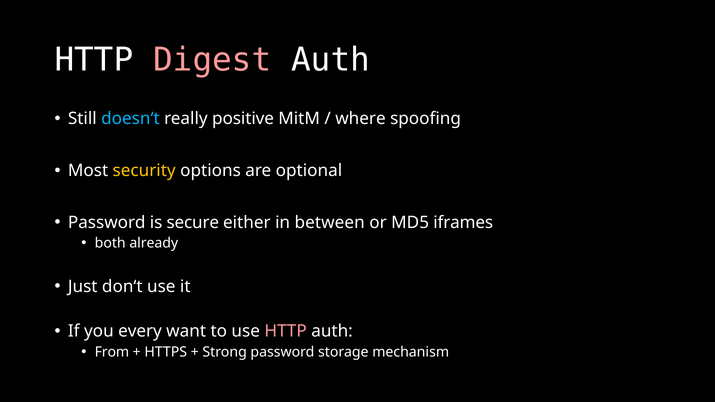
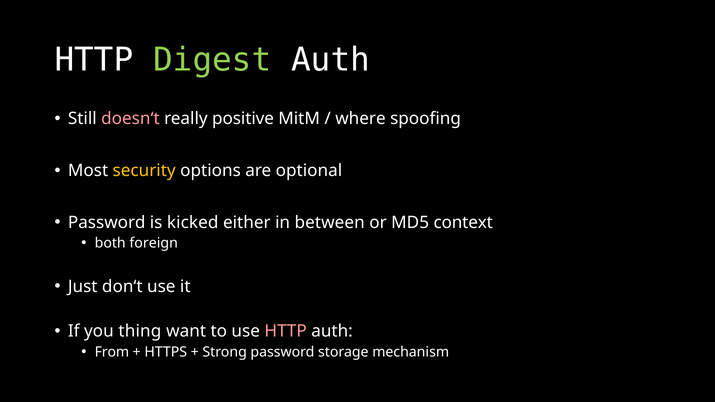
Digest colour: pink -> light green
doesn‘t colour: light blue -> pink
secure: secure -> kicked
iframes: iframes -> context
already: already -> foreign
every: every -> thing
